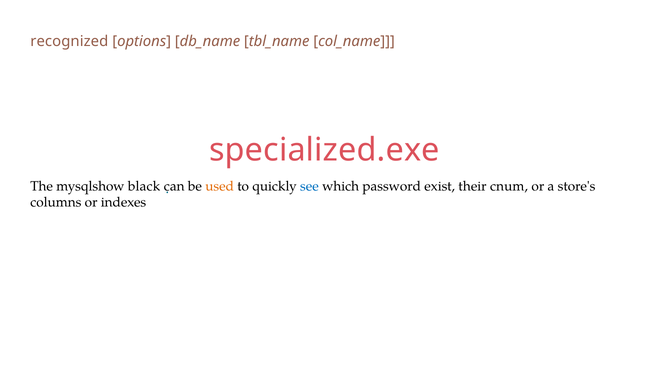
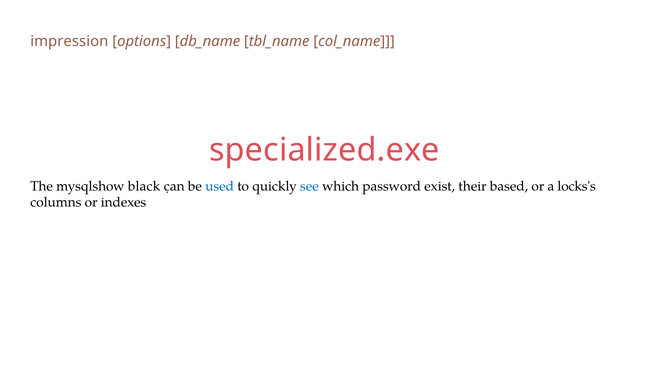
recognized: recognized -> impression
used colour: orange -> blue
cnum: cnum -> based
store's: store's -> locks's
